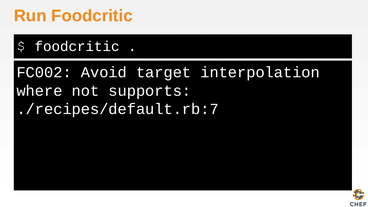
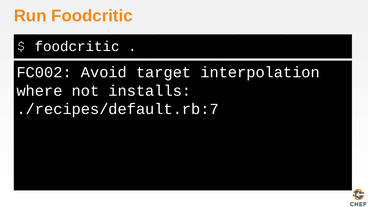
supports: supports -> installs
